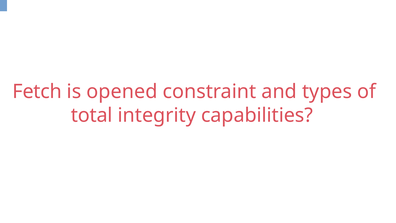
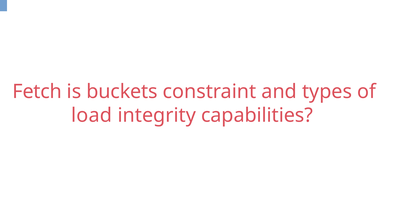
opened: opened -> buckets
total: total -> load
